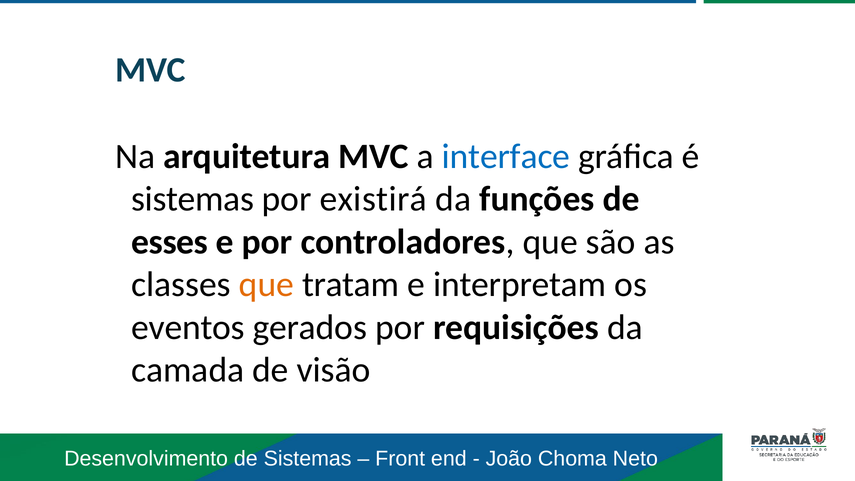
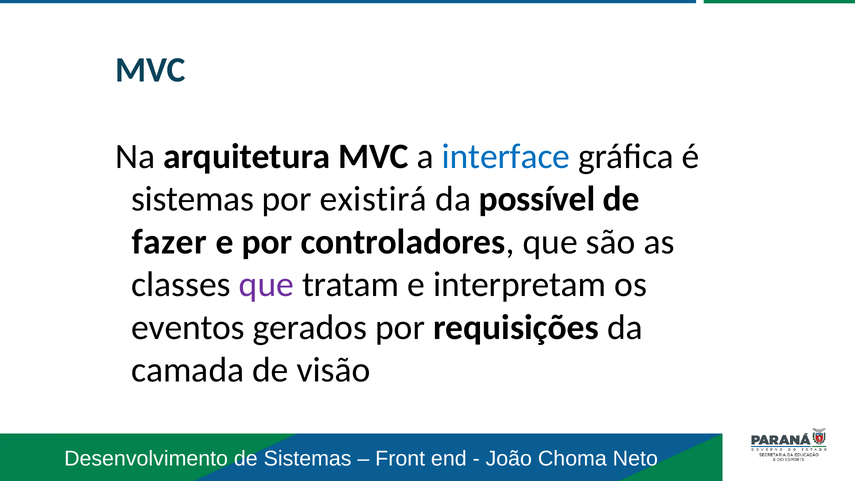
funções: funções -> possível
esses: esses -> fazer
que at (266, 285) colour: orange -> purple
